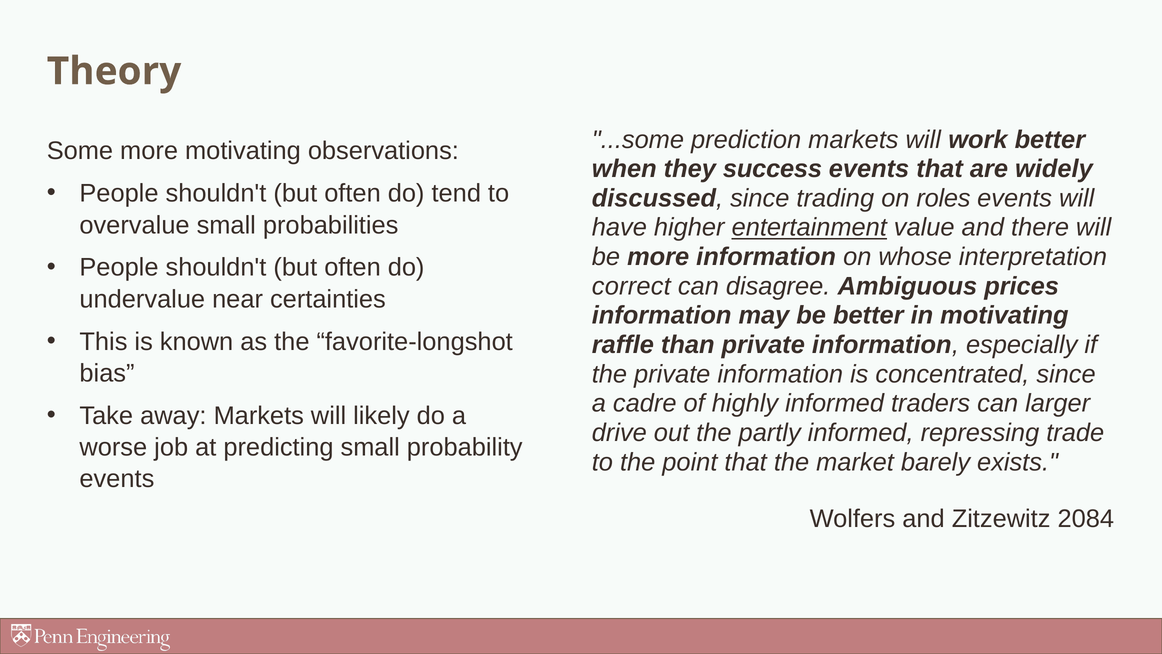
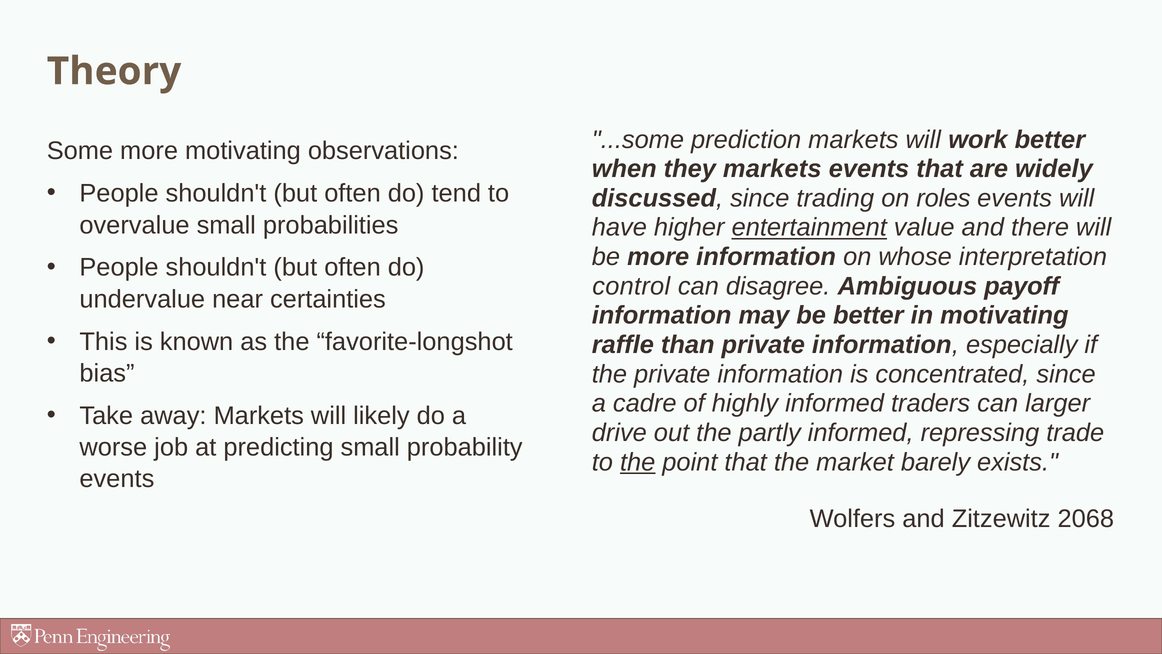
they success: success -> markets
correct: correct -> control
prices: prices -> payoff
the at (638, 462) underline: none -> present
2084: 2084 -> 2068
